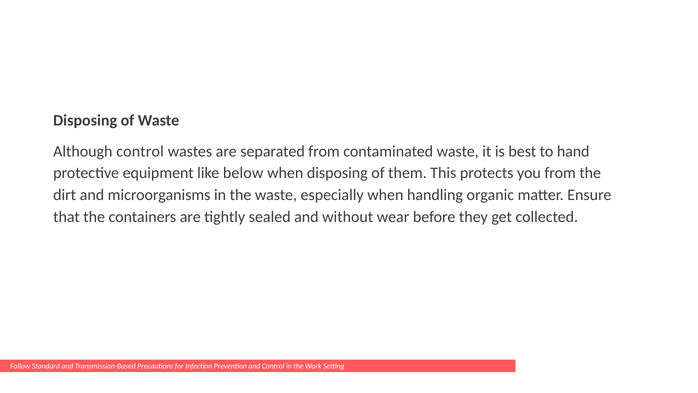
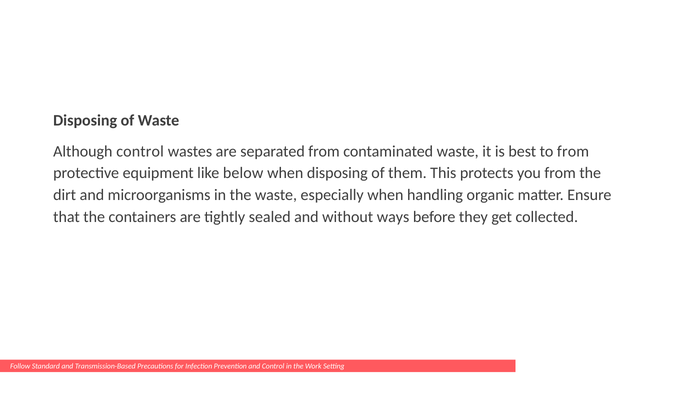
to hand: hand -> from
wear: wear -> ways
